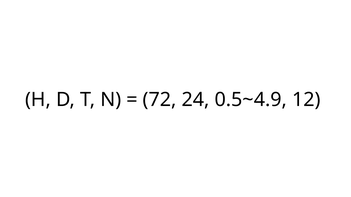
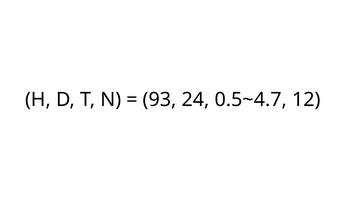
72: 72 -> 93
0.5~4.9: 0.5~4.9 -> 0.5~4.7
